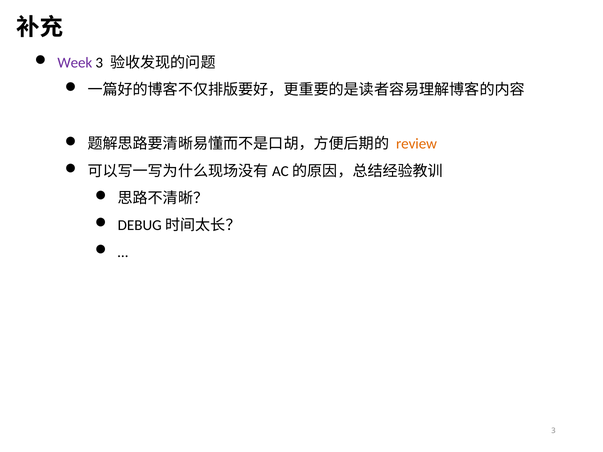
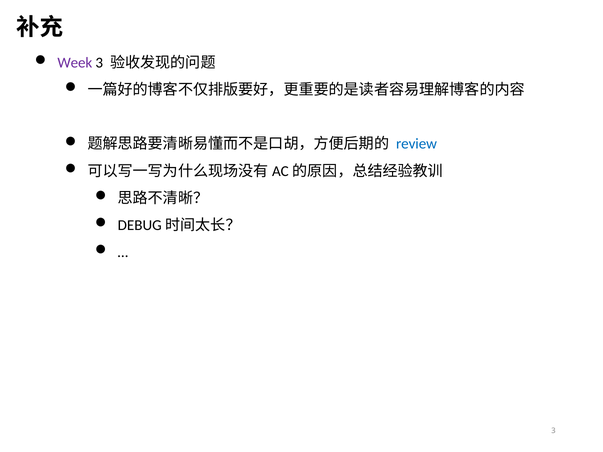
review colour: orange -> blue
